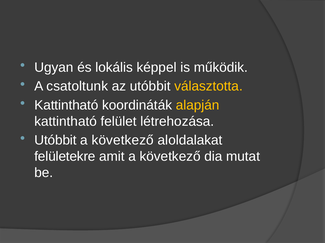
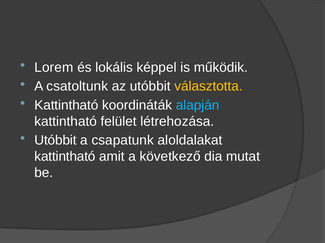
Ugyan: Ugyan -> Lorem
alapján colour: yellow -> light blue
következő at (123, 141): következő -> csapatunk
felületekre at (65, 157): felületekre -> kattintható
